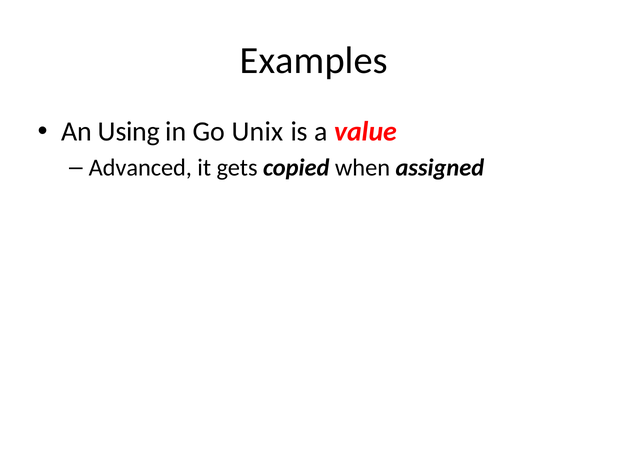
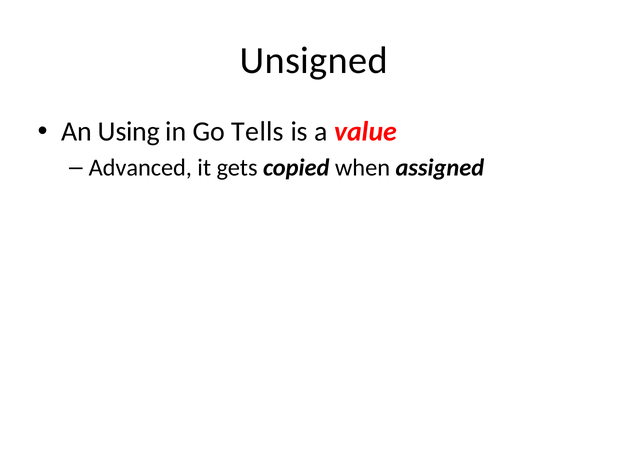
Examples: Examples -> Unsigned
Unix: Unix -> Tells
